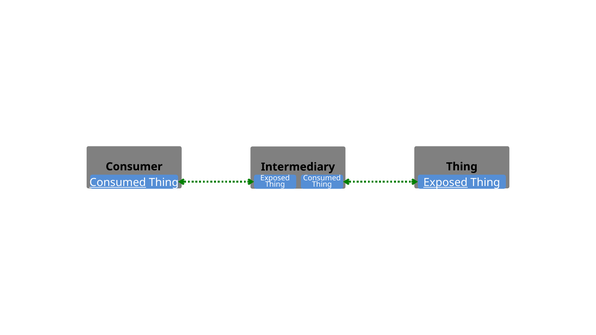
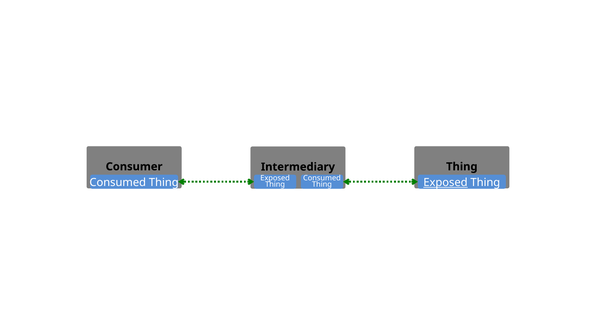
Consumed at (118, 183) underline: present -> none
